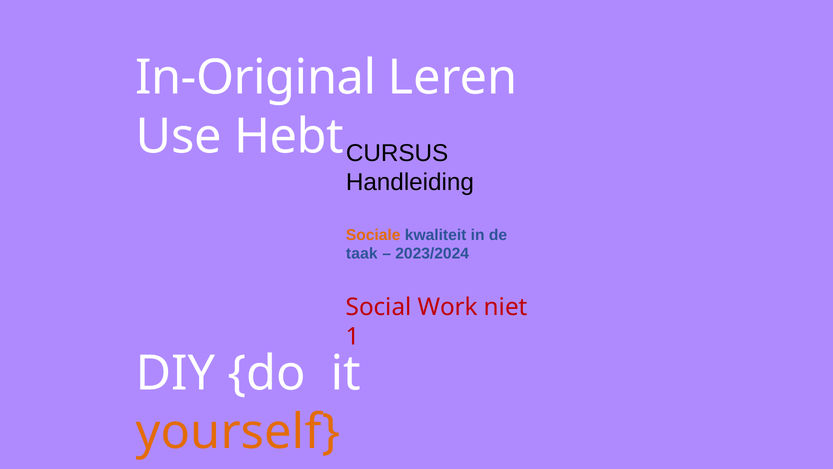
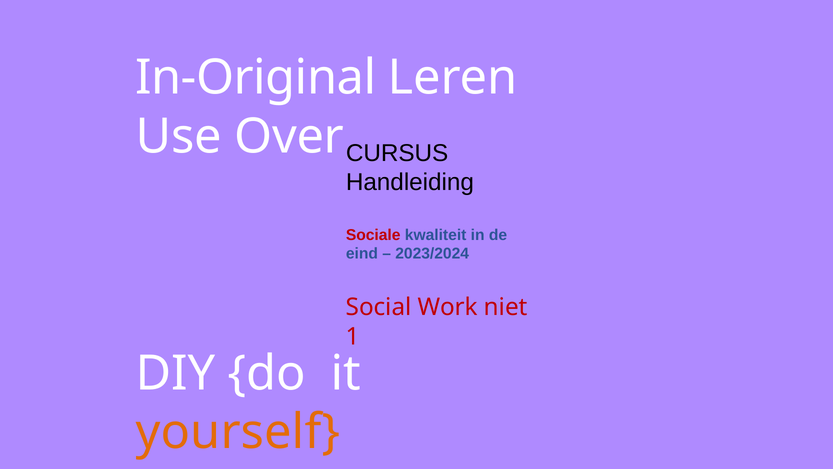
Hebt: Hebt -> Over
Sociale colour: orange -> red
taak: taak -> eind
